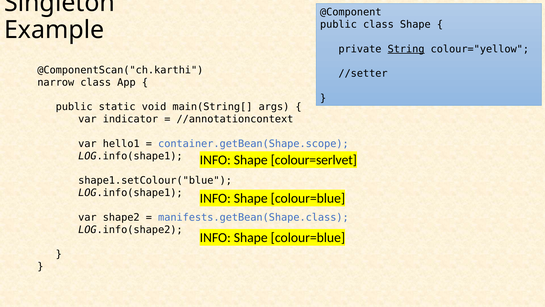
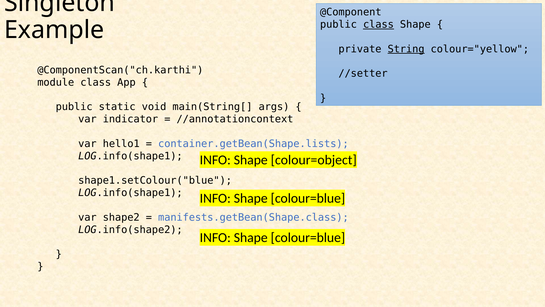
class at (378, 24) underline: none -> present
narrow: narrow -> module
container.getBean(Shape.scope: container.getBean(Shape.scope -> container.getBean(Shape.lists
colour=serlvet: colour=serlvet -> colour=object
